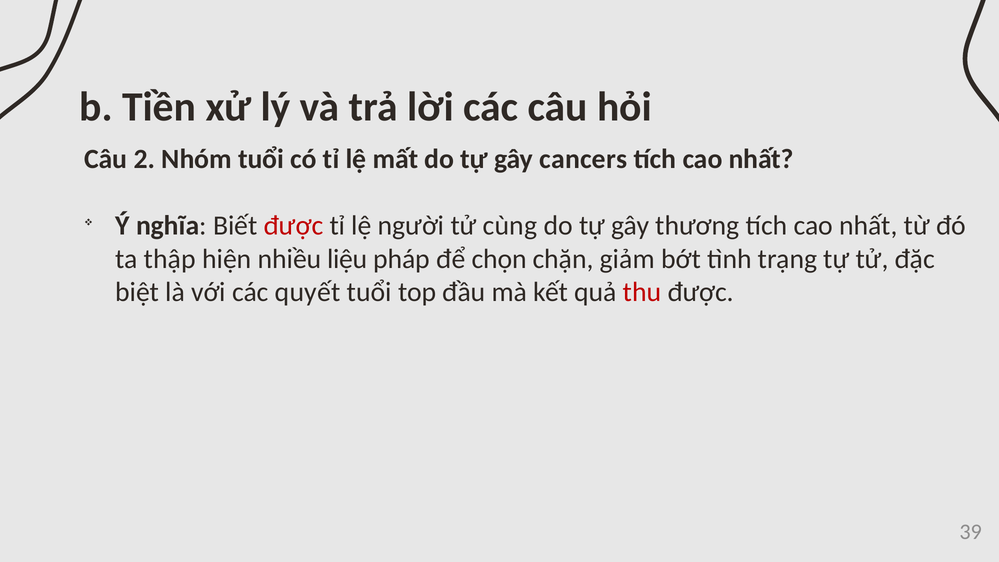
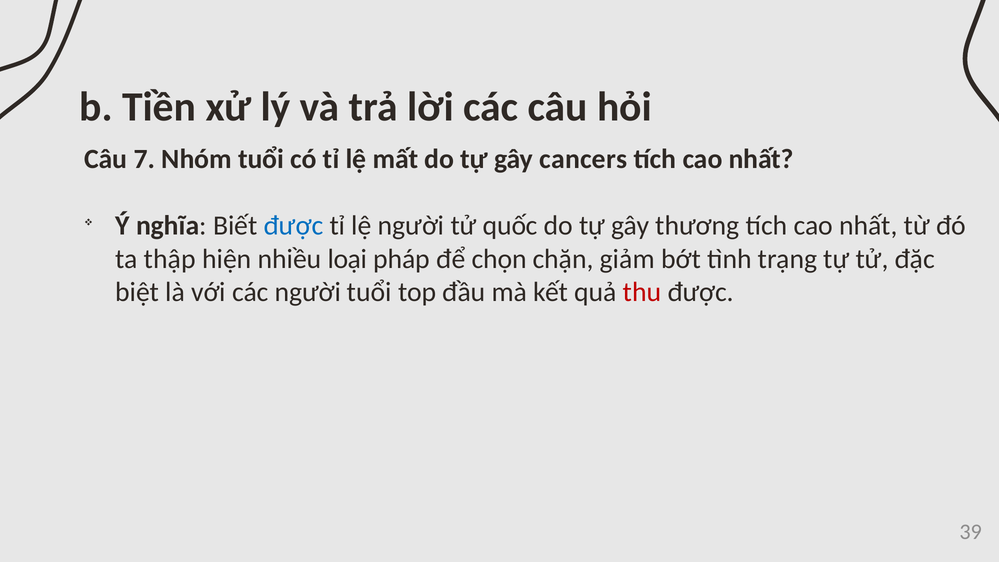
2: 2 -> 7
được at (293, 226) colour: red -> blue
cùng: cùng -> quốc
liệu: liệu -> loại
các quyết: quyết -> người
